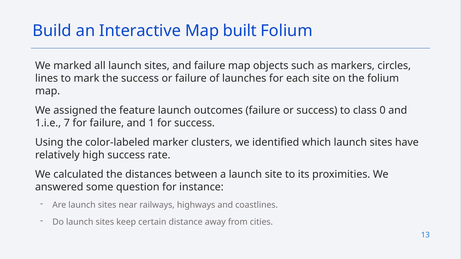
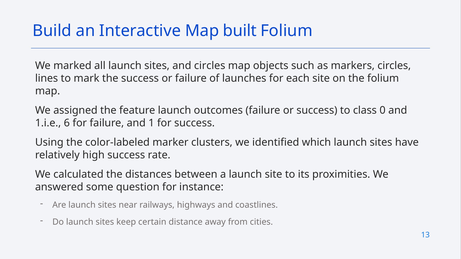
and failure: failure -> circles
7: 7 -> 6
